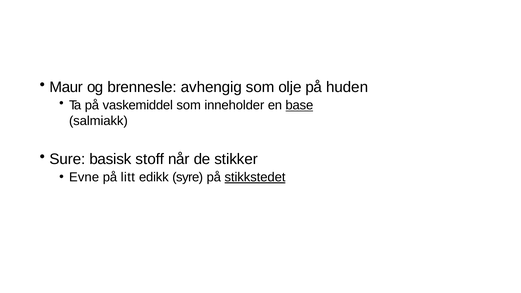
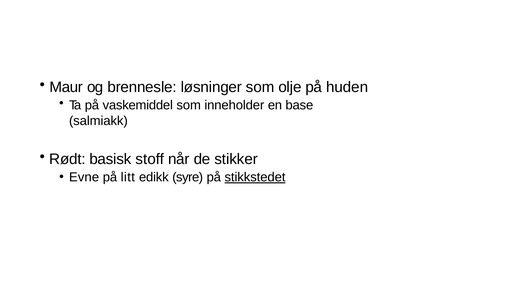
avhengig: avhengig -> løsninger
base underline: present -> none
Sure: Sure -> Rødt
